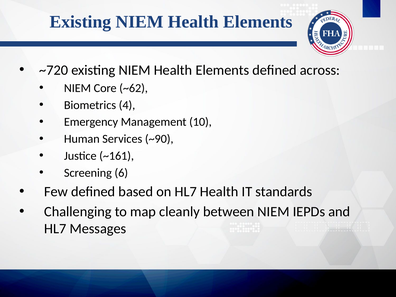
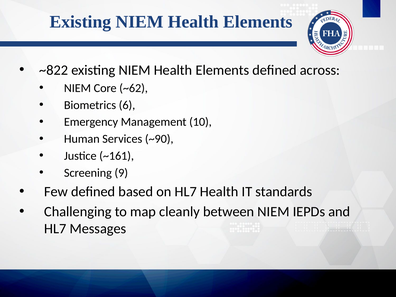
~720: ~720 -> ~822
4: 4 -> 6
6: 6 -> 9
